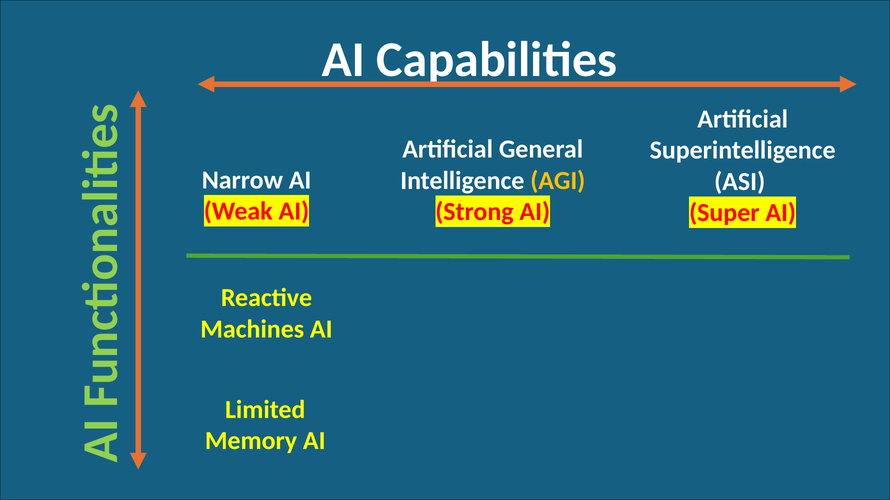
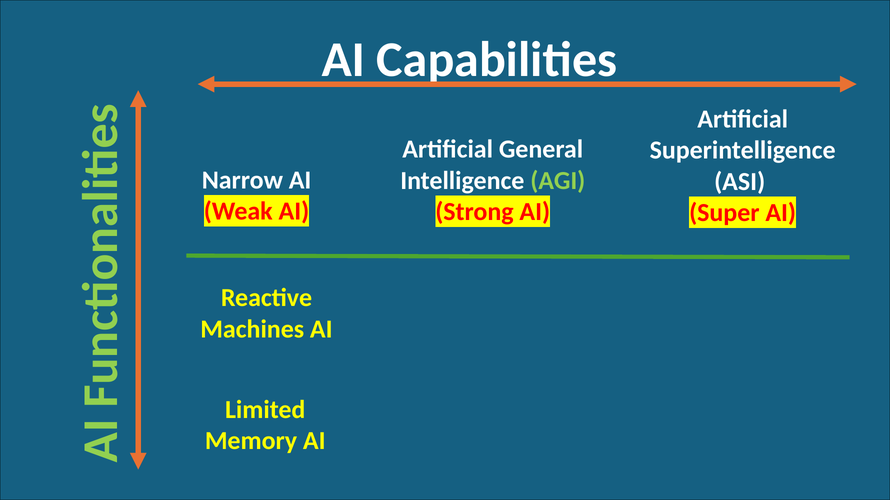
AGI colour: yellow -> light green
